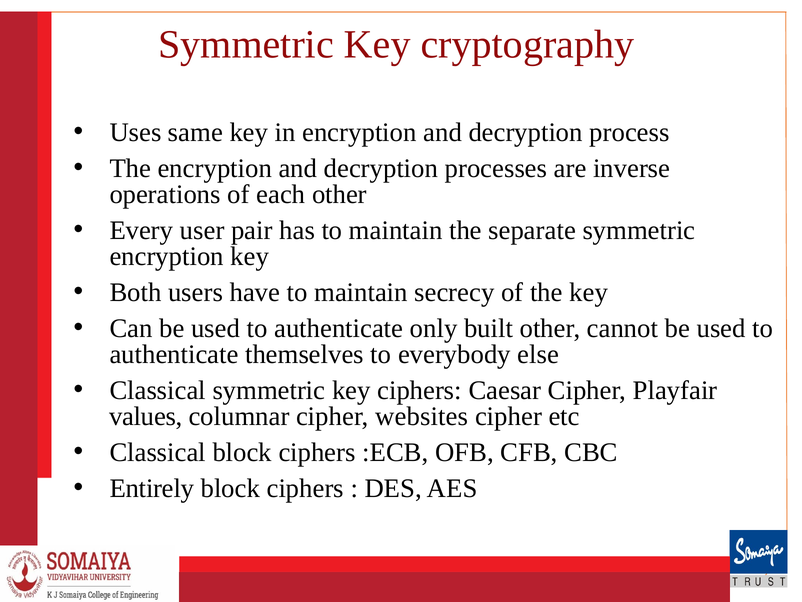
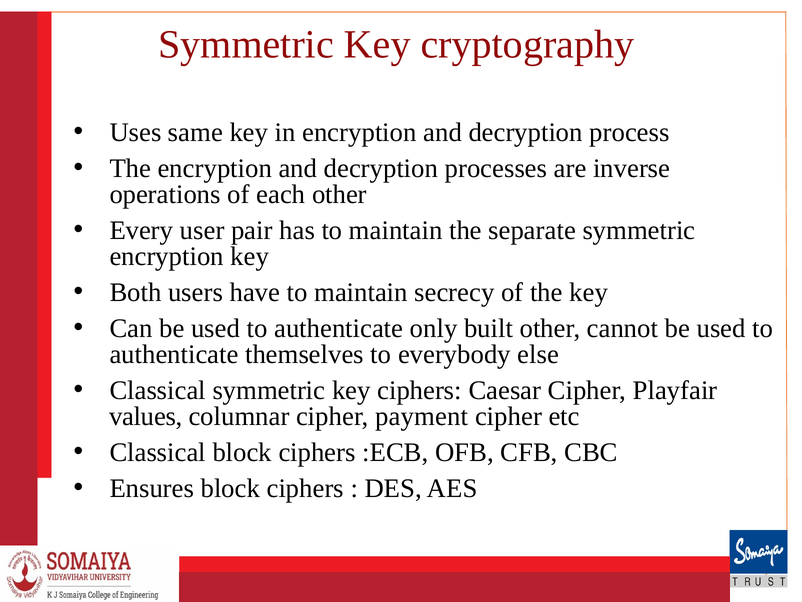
websites: websites -> payment
Entirely: Entirely -> Ensures
